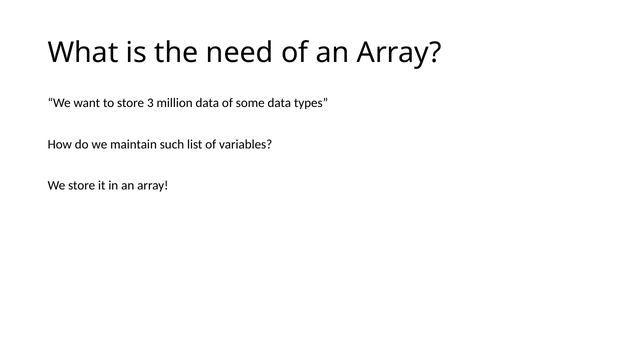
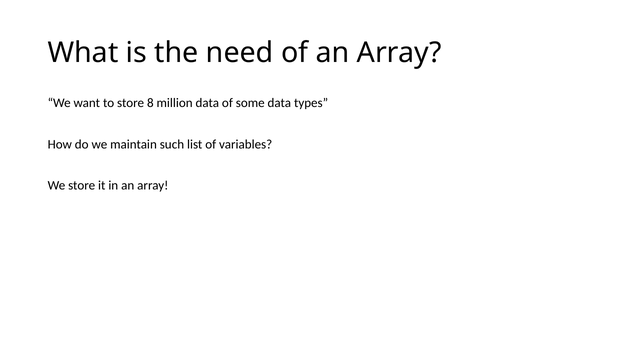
3: 3 -> 8
